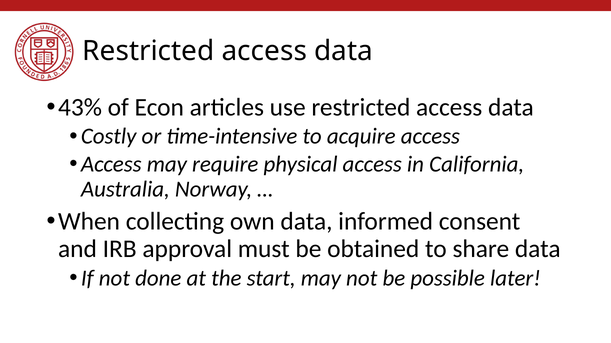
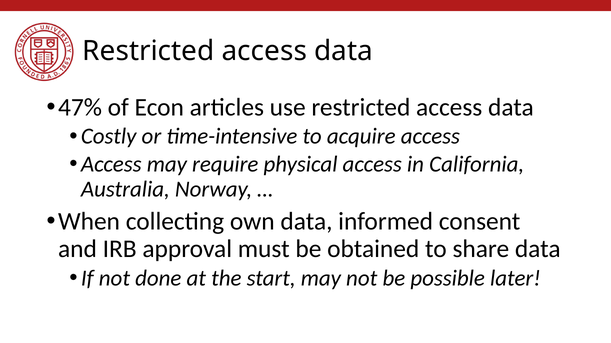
43%: 43% -> 47%
